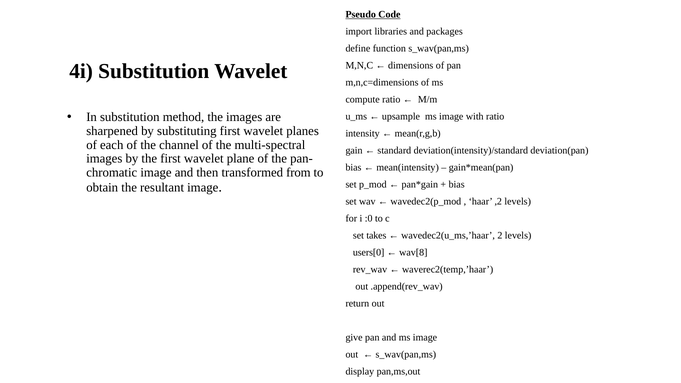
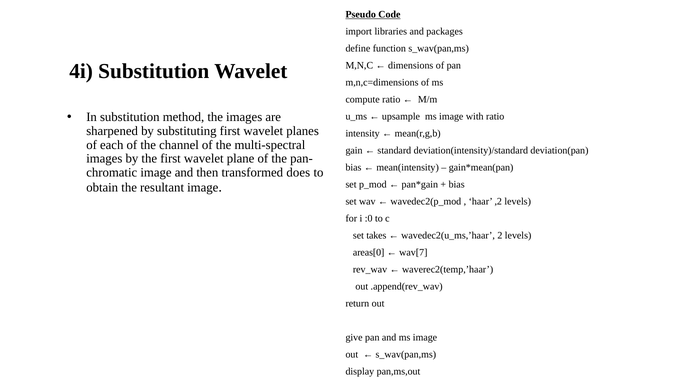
from: from -> does
users[0: users[0 -> areas[0
wav[8: wav[8 -> wav[7
